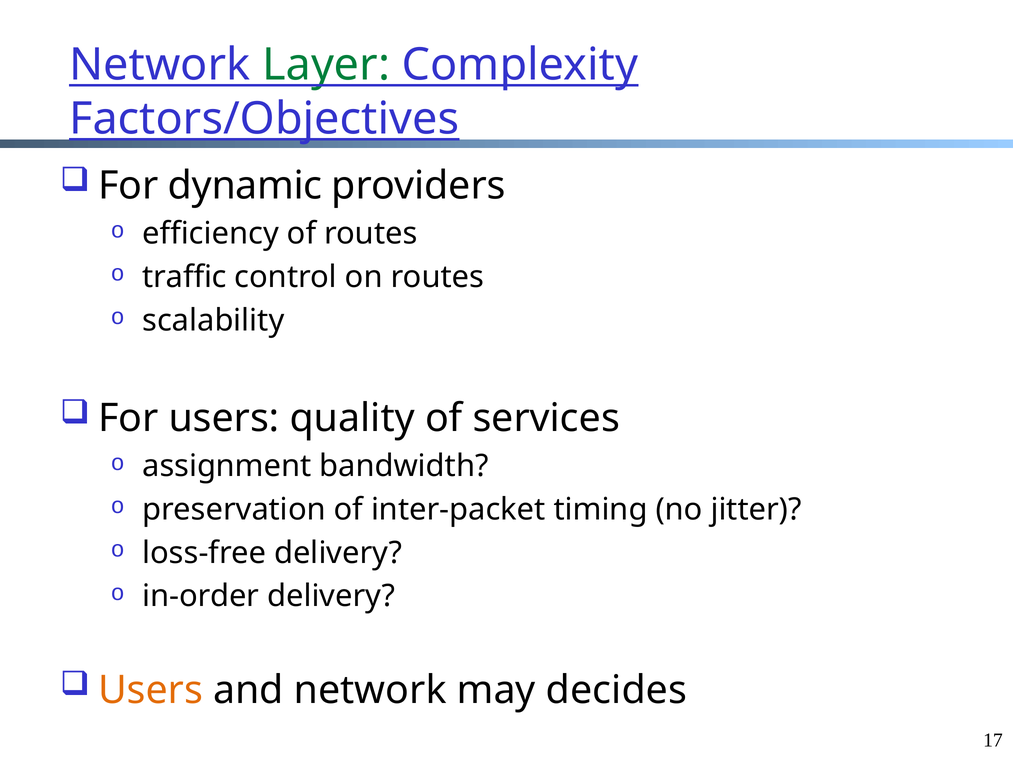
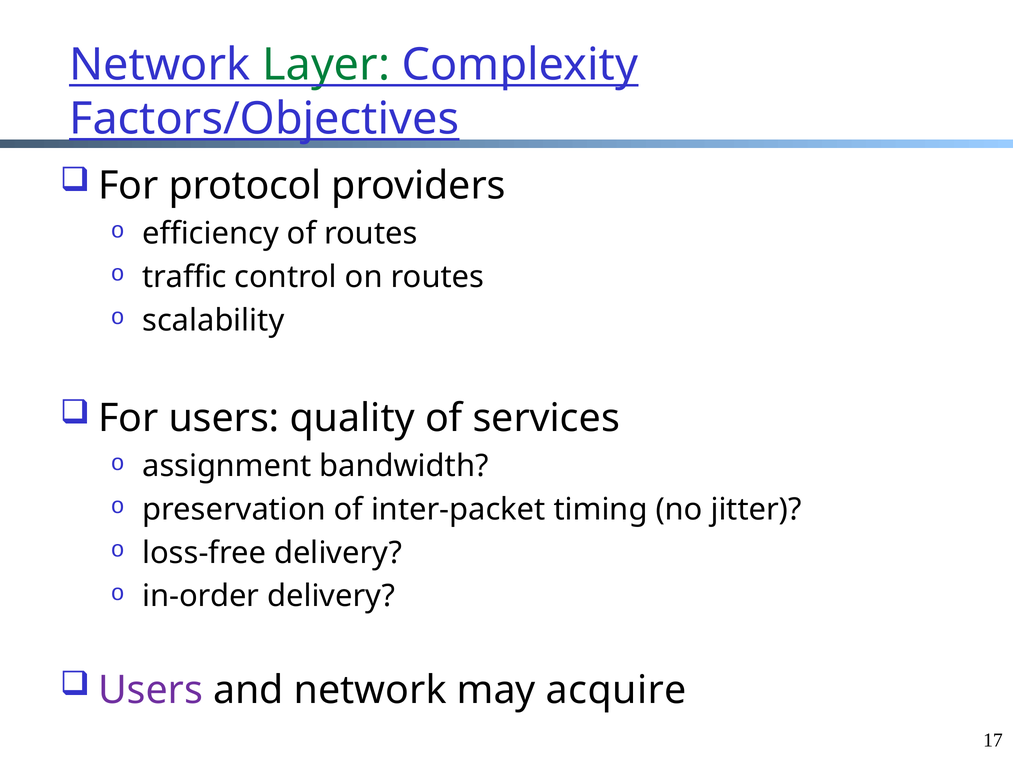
dynamic: dynamic -> protocol
Users at (150, 690) colour: orange -> purple
decides: decides -> acquire
